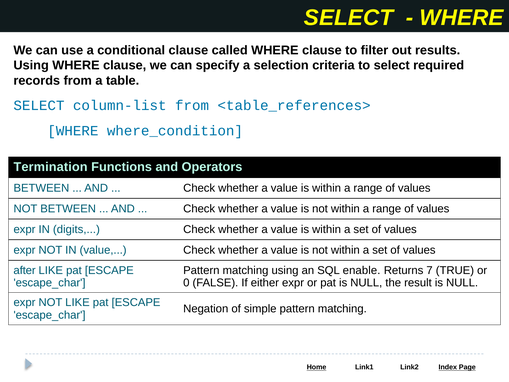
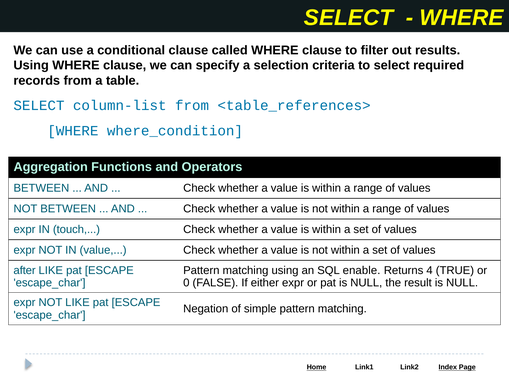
Termination: Termination -> Aggregation
digits: digits -> touch
7: 7 -> 4
